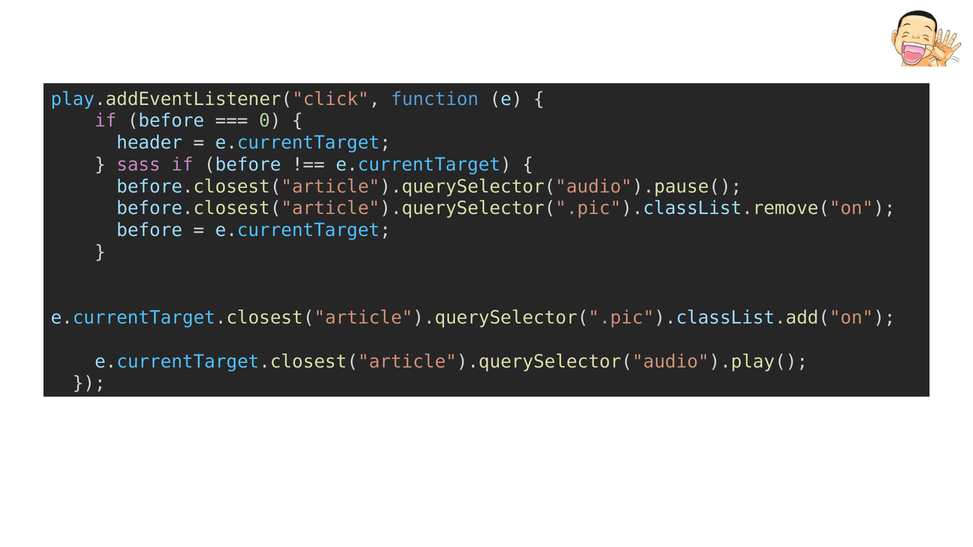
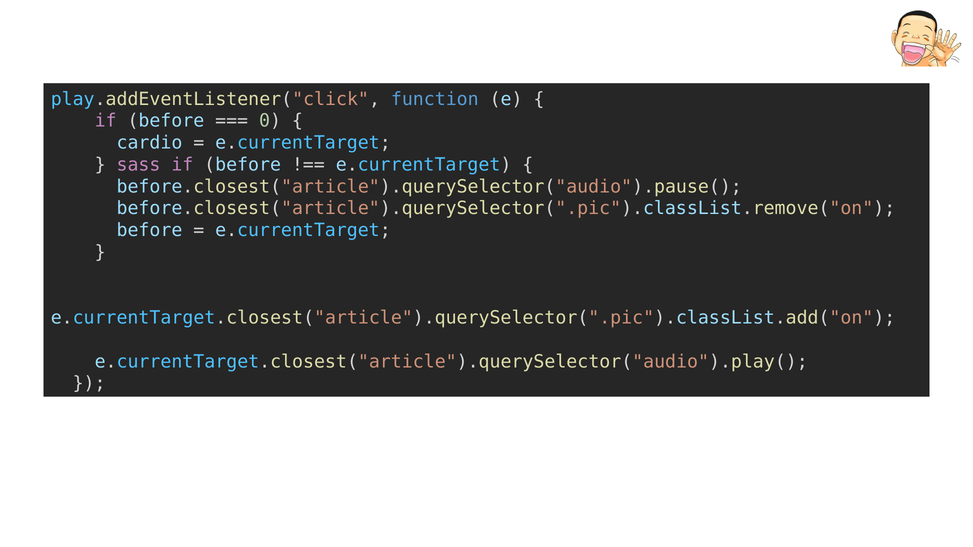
header: header -> cardio
